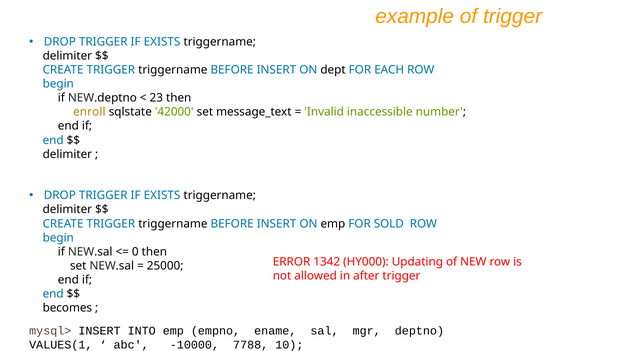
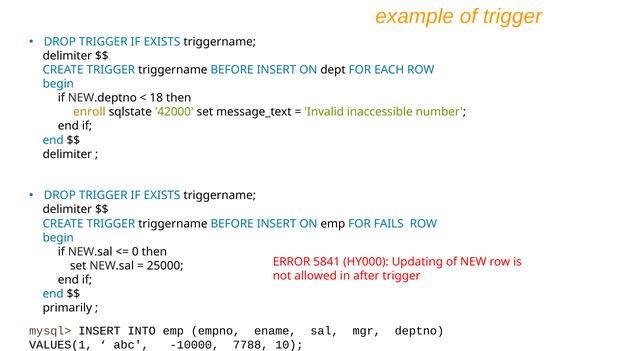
23: 23 -> 18
SOLD: SOLD -> FAILS
1342: 1342 -> 5841
becomes: becomes -> primarily
